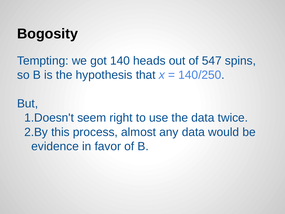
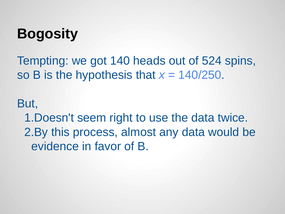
547: 547 -> 524
